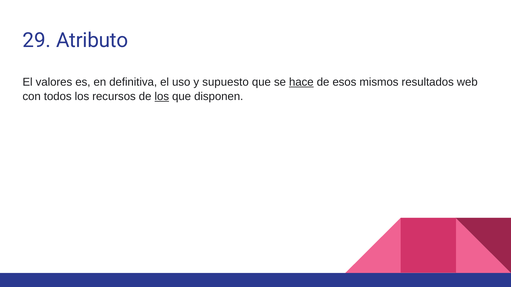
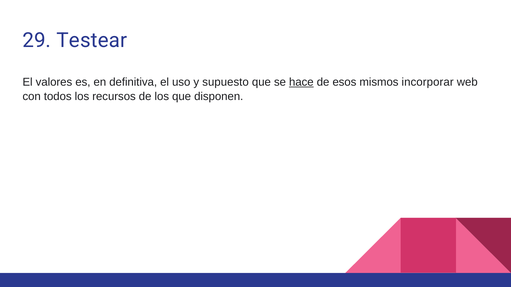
Atributo: Atributo -> Testear
resultados: resultados -> incorporar
los at (162, 97) underline: present -> none
